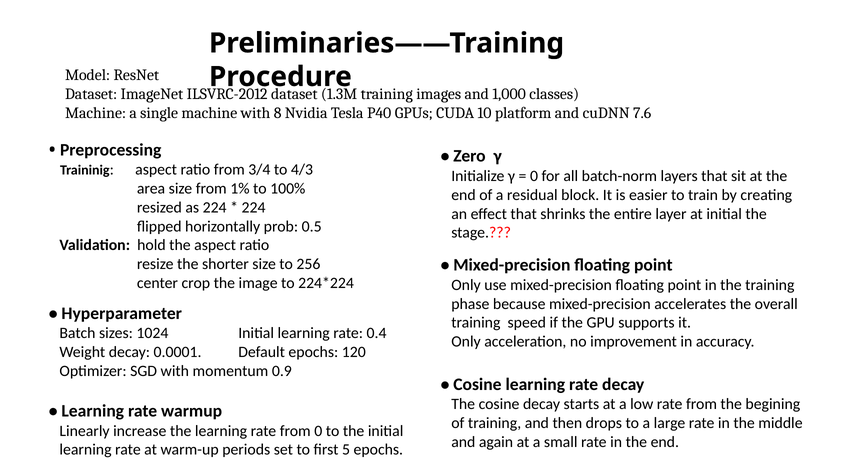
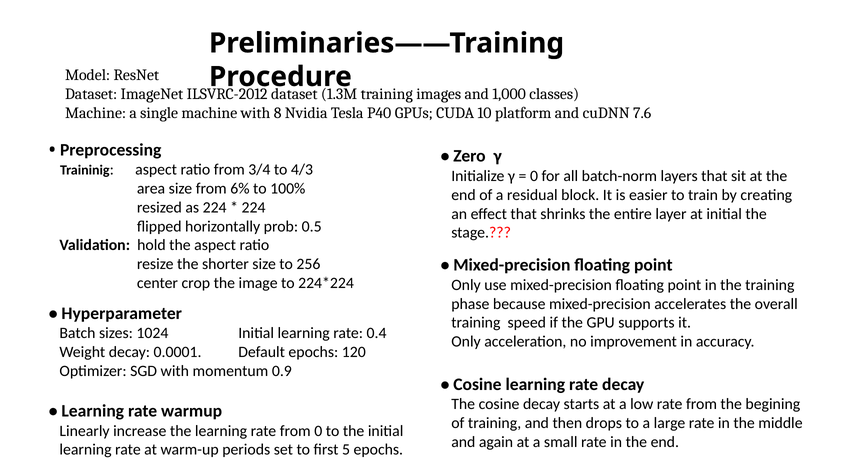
1%: 1% -> 6%
